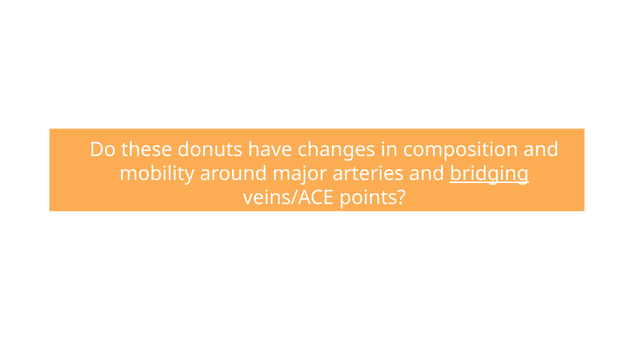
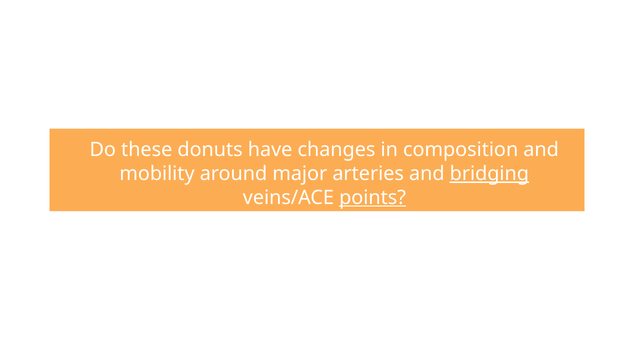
points underline: none -> present
